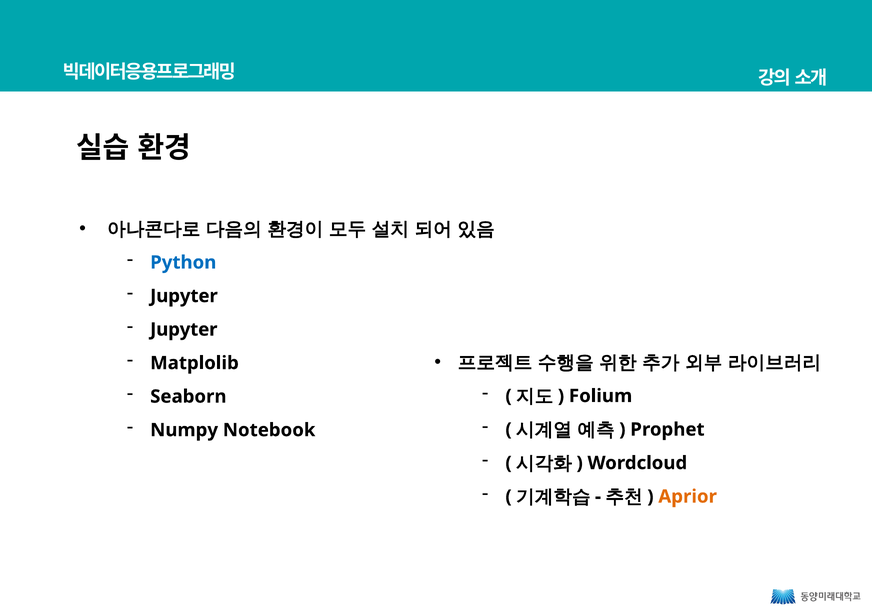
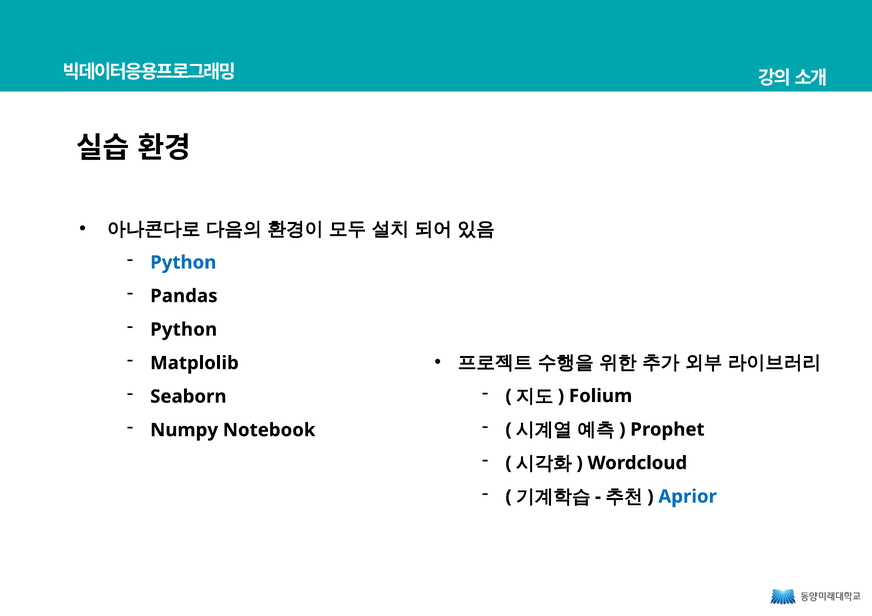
Jupyter at (184, 296): Jupyter -> Pandas
Jupyter at (184, 330): Jupyter -> Python
Aprior colour: orange -> blue
